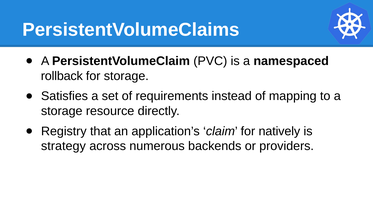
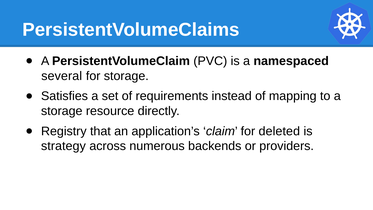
rollback: rollback -> several
natively: natively -> deleted
